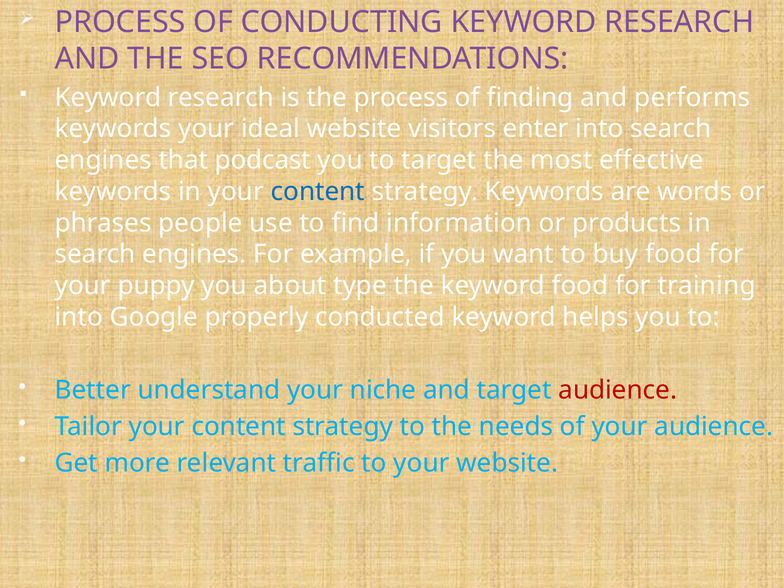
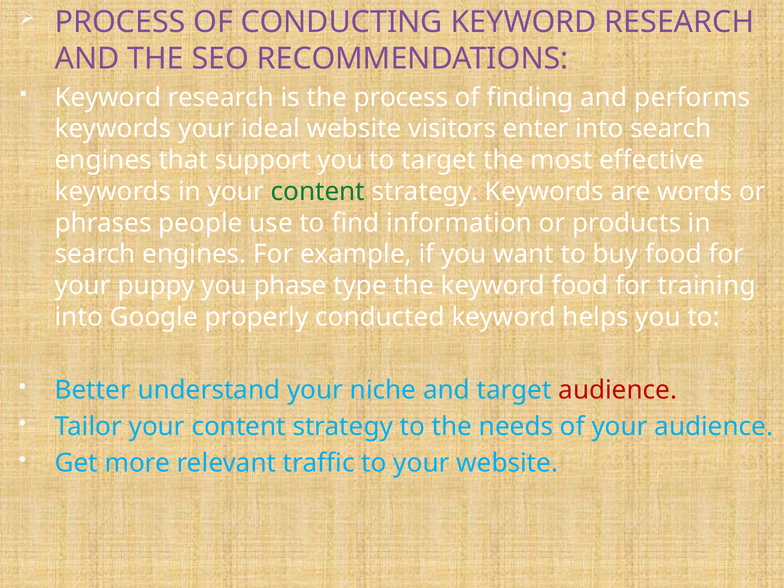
podcast: podcast -> support
content at (318, 192) colour: blue -> green
about: about -> phase
